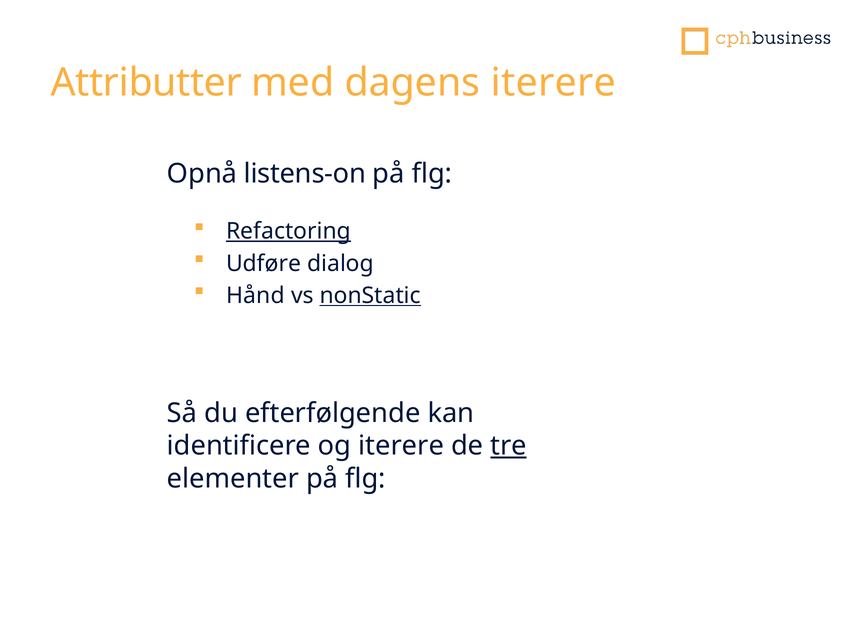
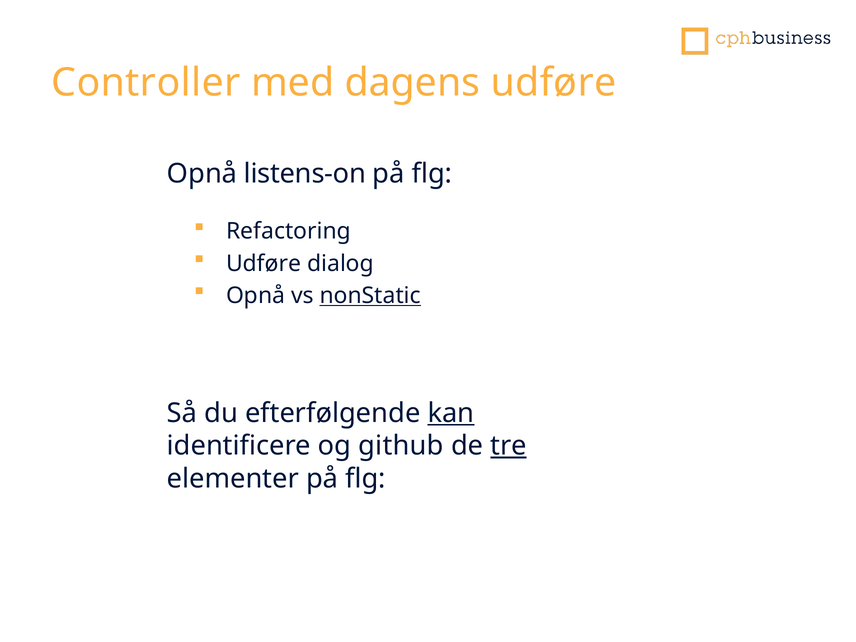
Attributter: Attributter -> Controller
dagens iterere: iterere -> udføre
Refactoring underline: present -> none
Hånd at (255, 296): Hånd -> Opnå
kan underline: none -> present
og iterere: iterere -> github
